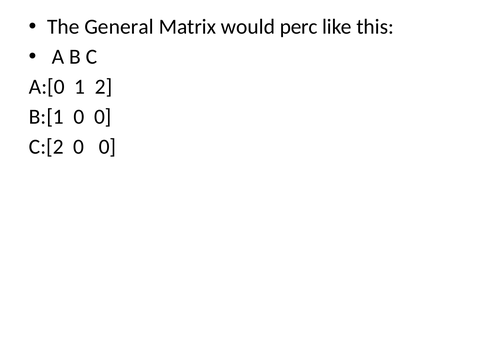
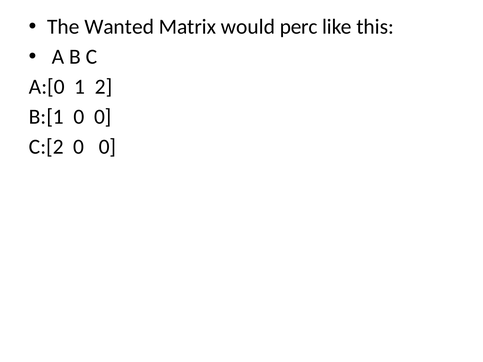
General: General -> Wanted
